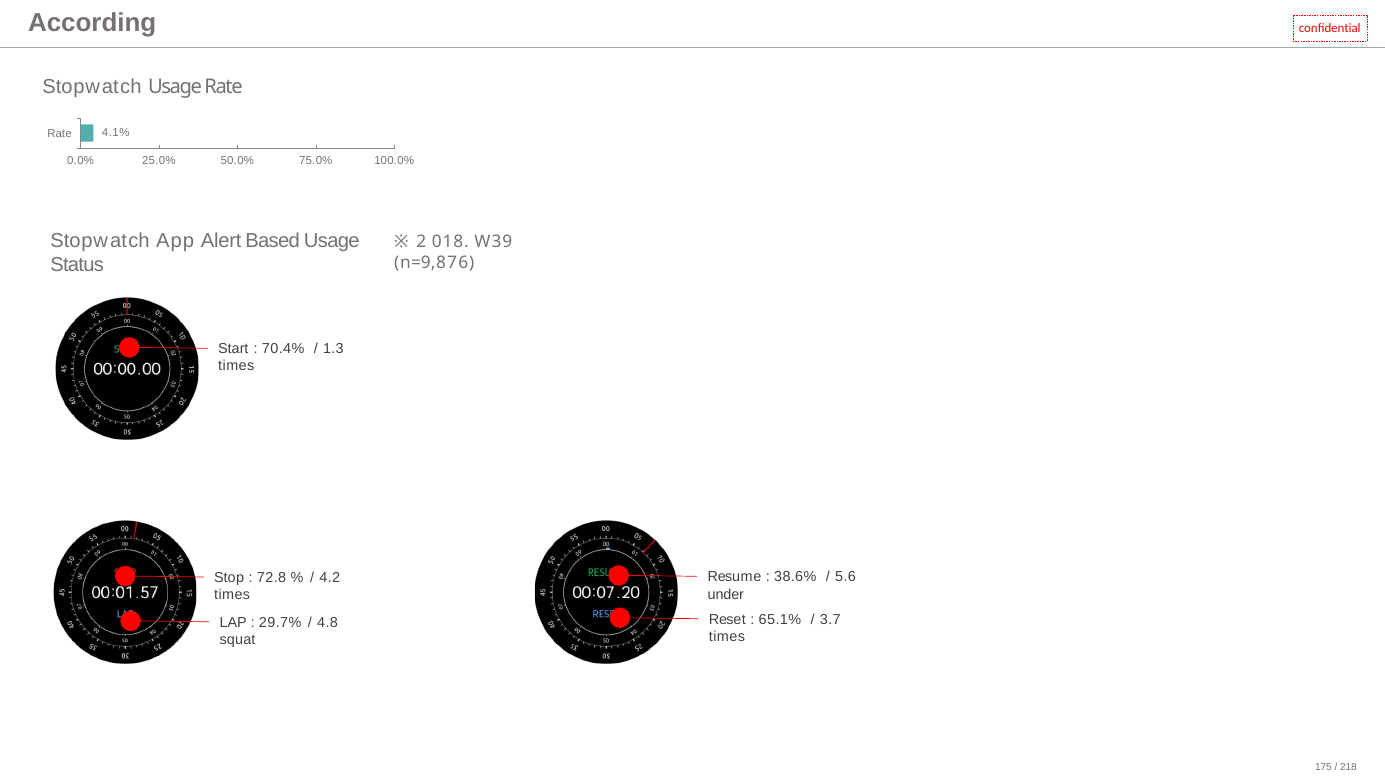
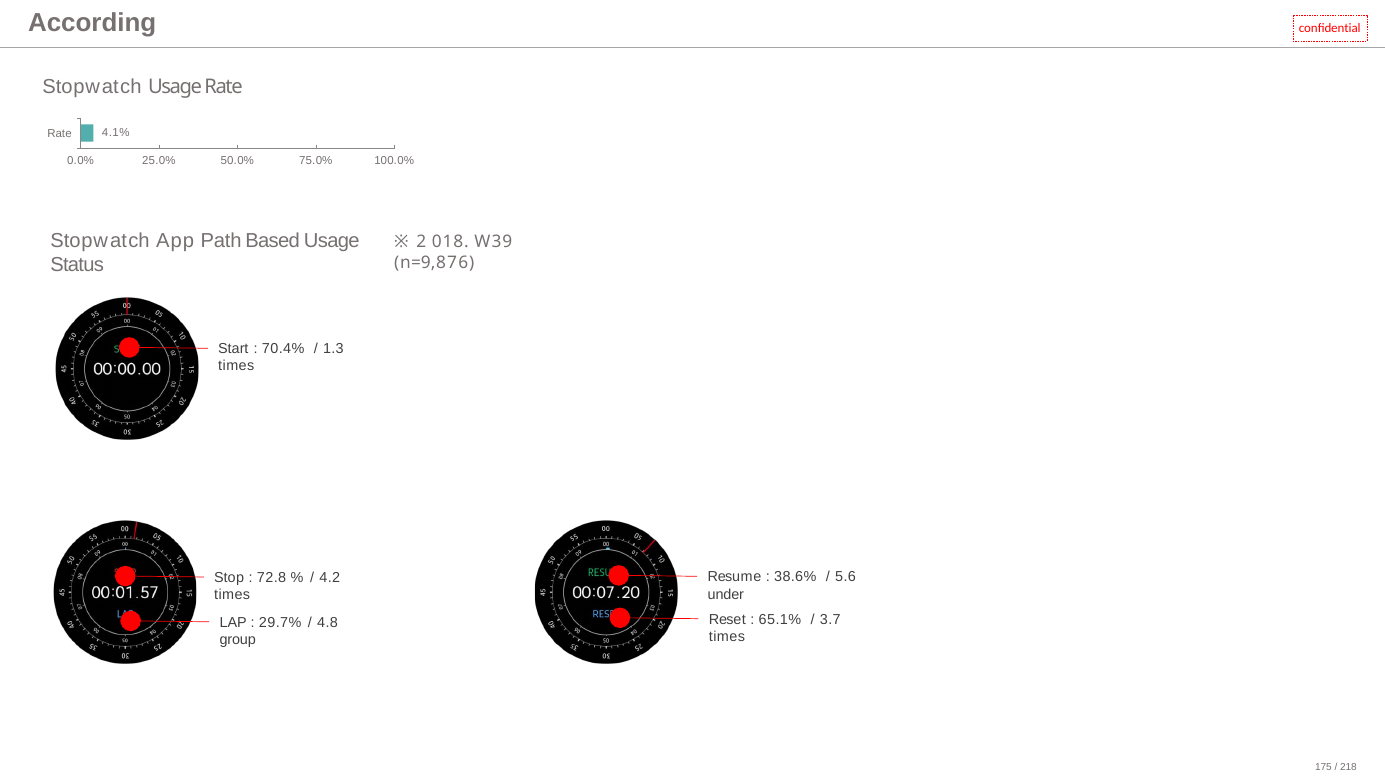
Alert: Alert -> Path
squat: squat -> group
